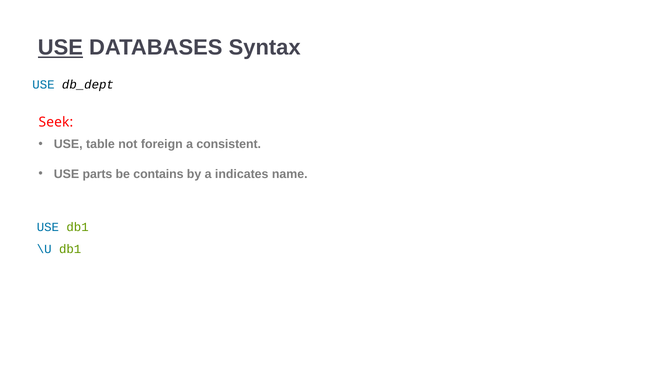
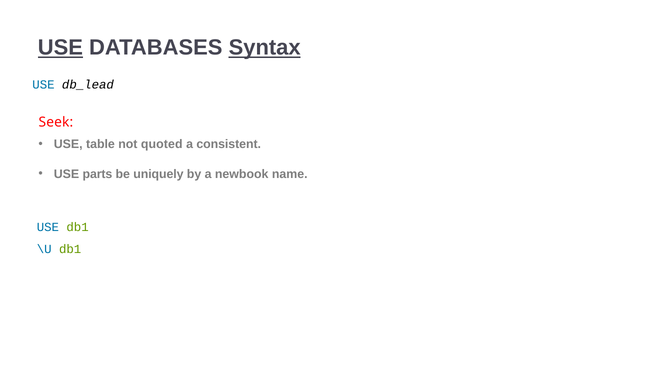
Syntax underline: none -> present
db_dept: db_dept -> db_lead
foreign: foreign -> quoted
contains: contains -> uniquely
indicates: indicates -> newbook
